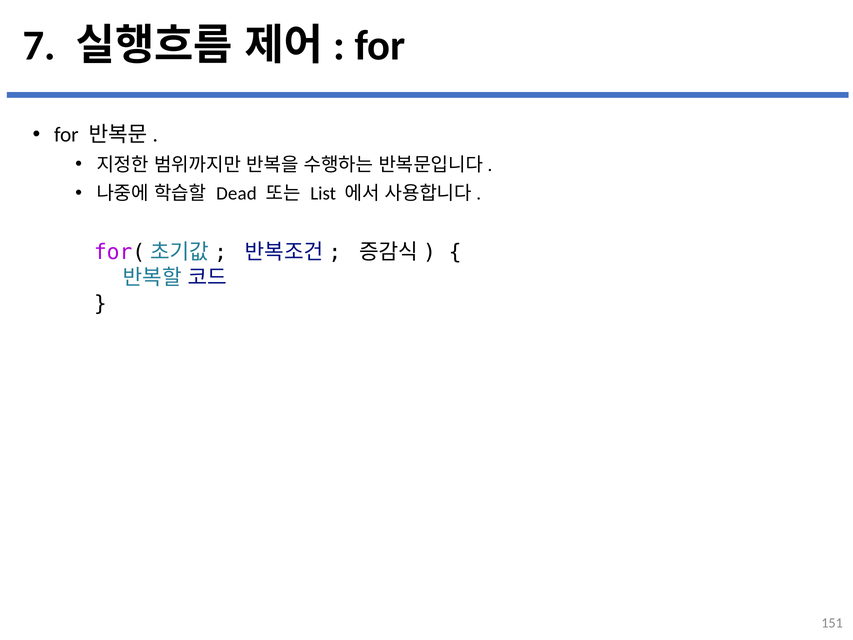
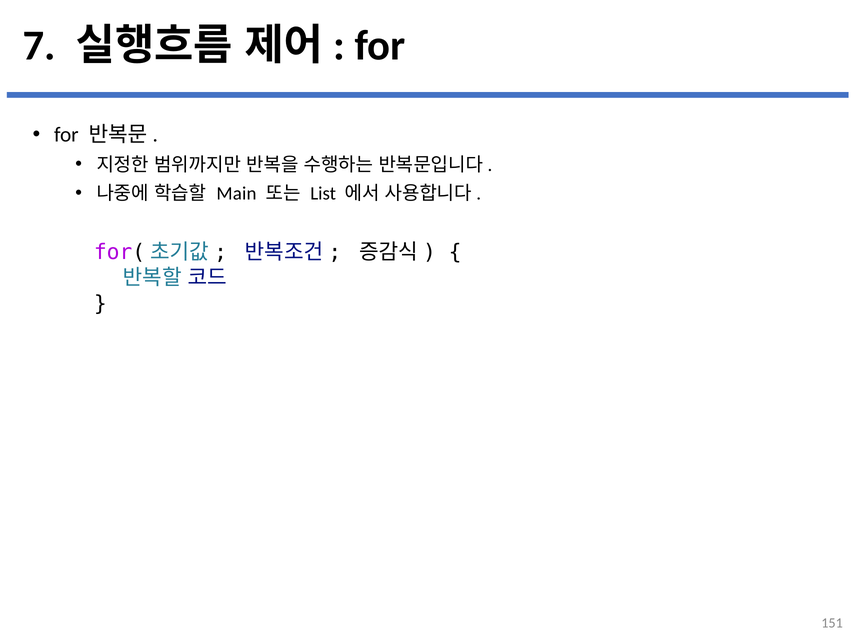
Dead: Dead -> Main
